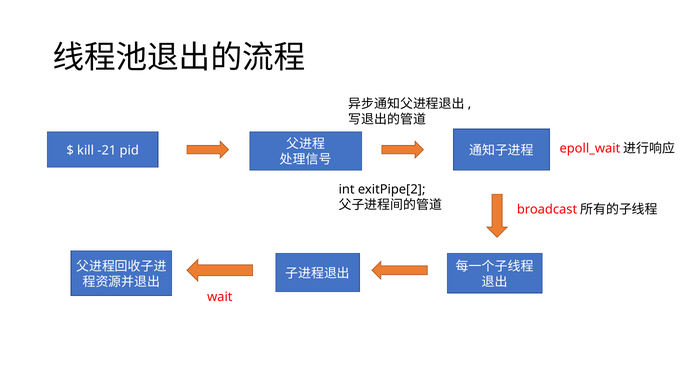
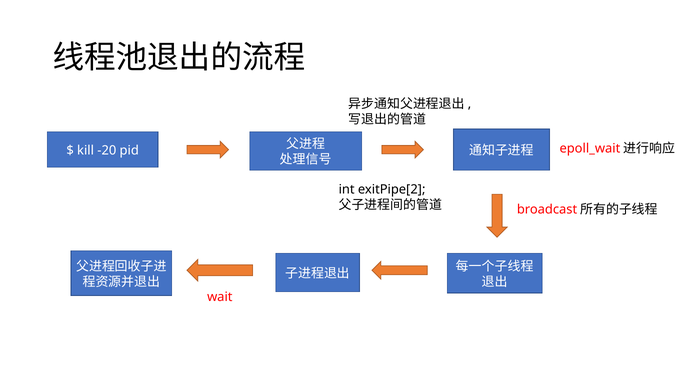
-21: -21 -> -20
